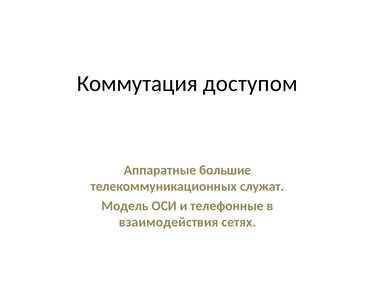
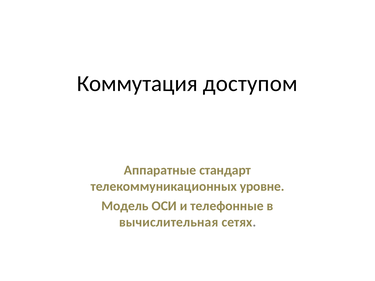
большие: большие -> стандарт
служат: служат -> уровне
взаимодействия: взаимодействия -> вычислительная
